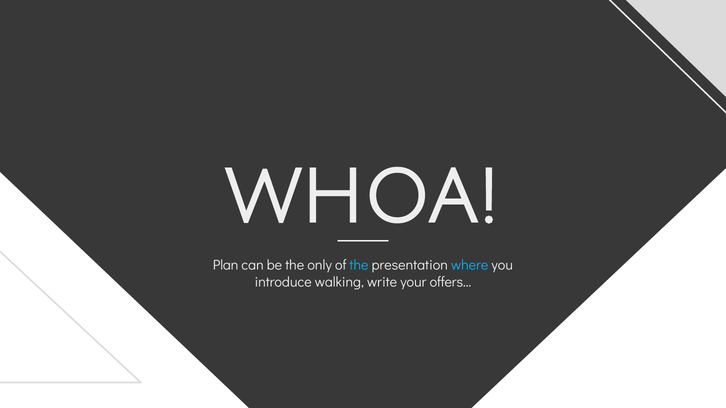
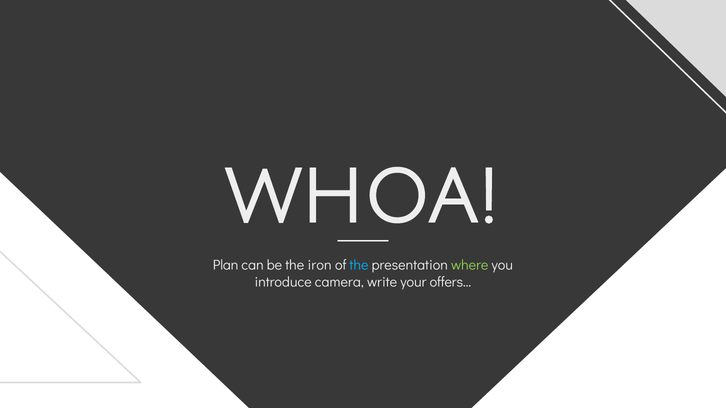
only: only -> iron
where colour: light blue -> light green
walking: walking -> camera
